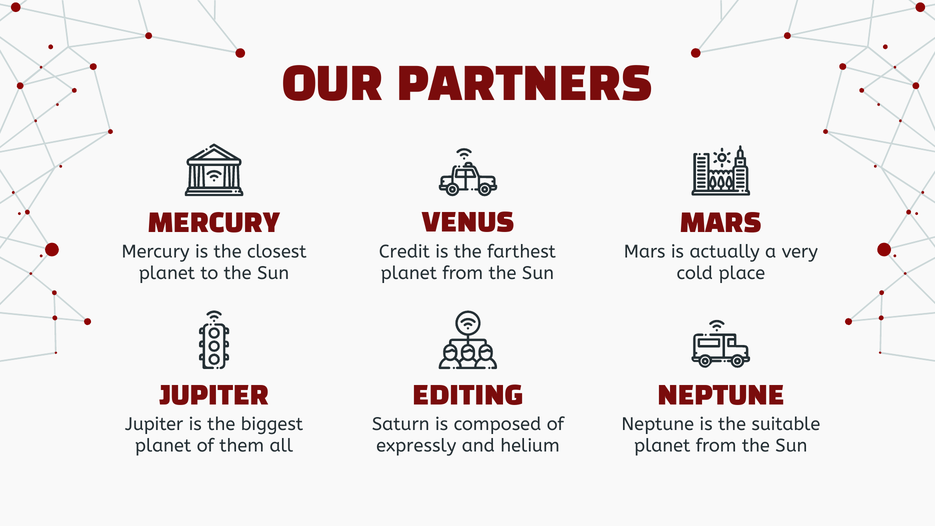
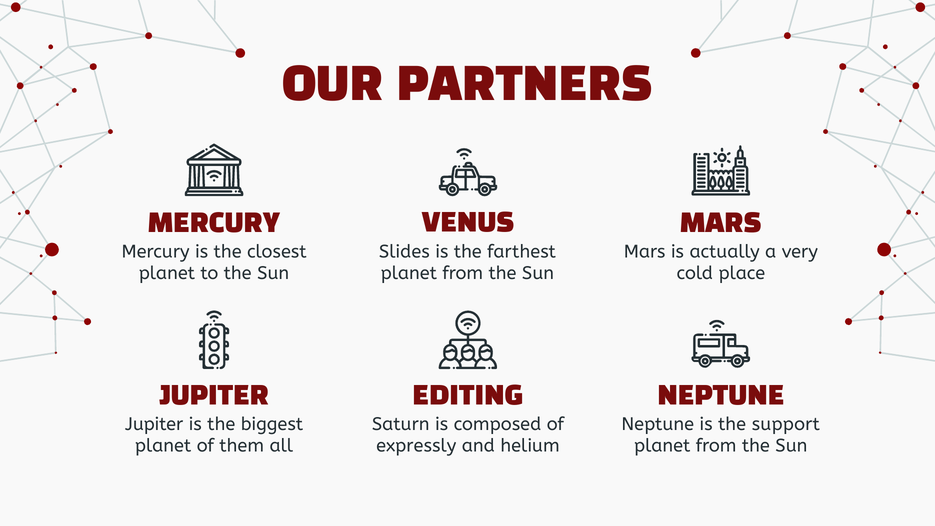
Credit: Credit -> Slides
suitable: suitable -> support
